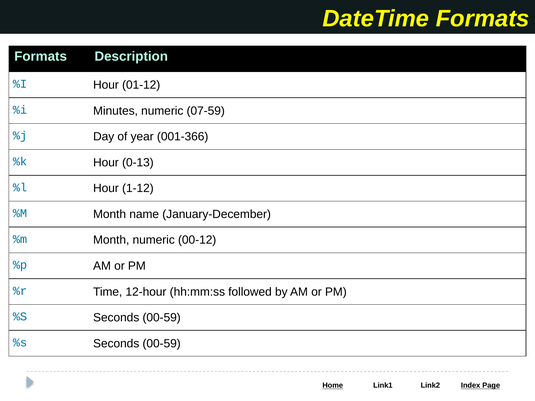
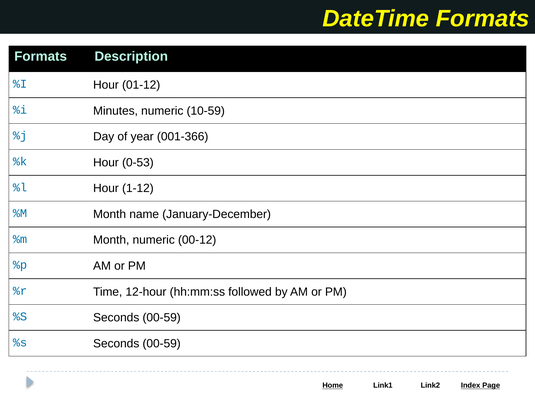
07-59: 07-59 -> 10-59
0-13: 0-13 -> 0-53
